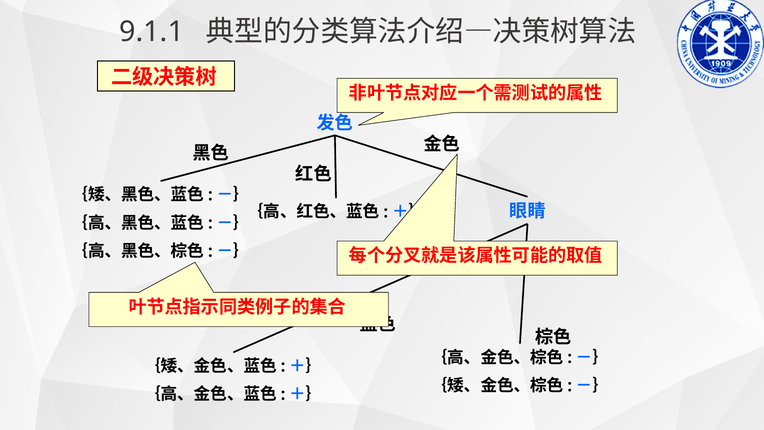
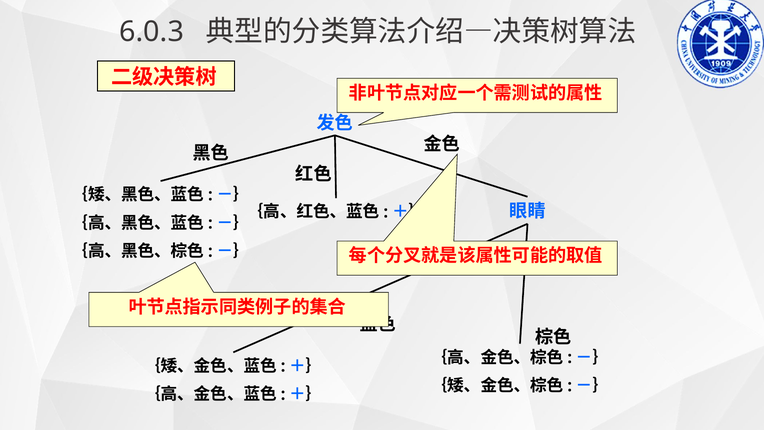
9.1.1: 9.1.1 -> 6.0.3
